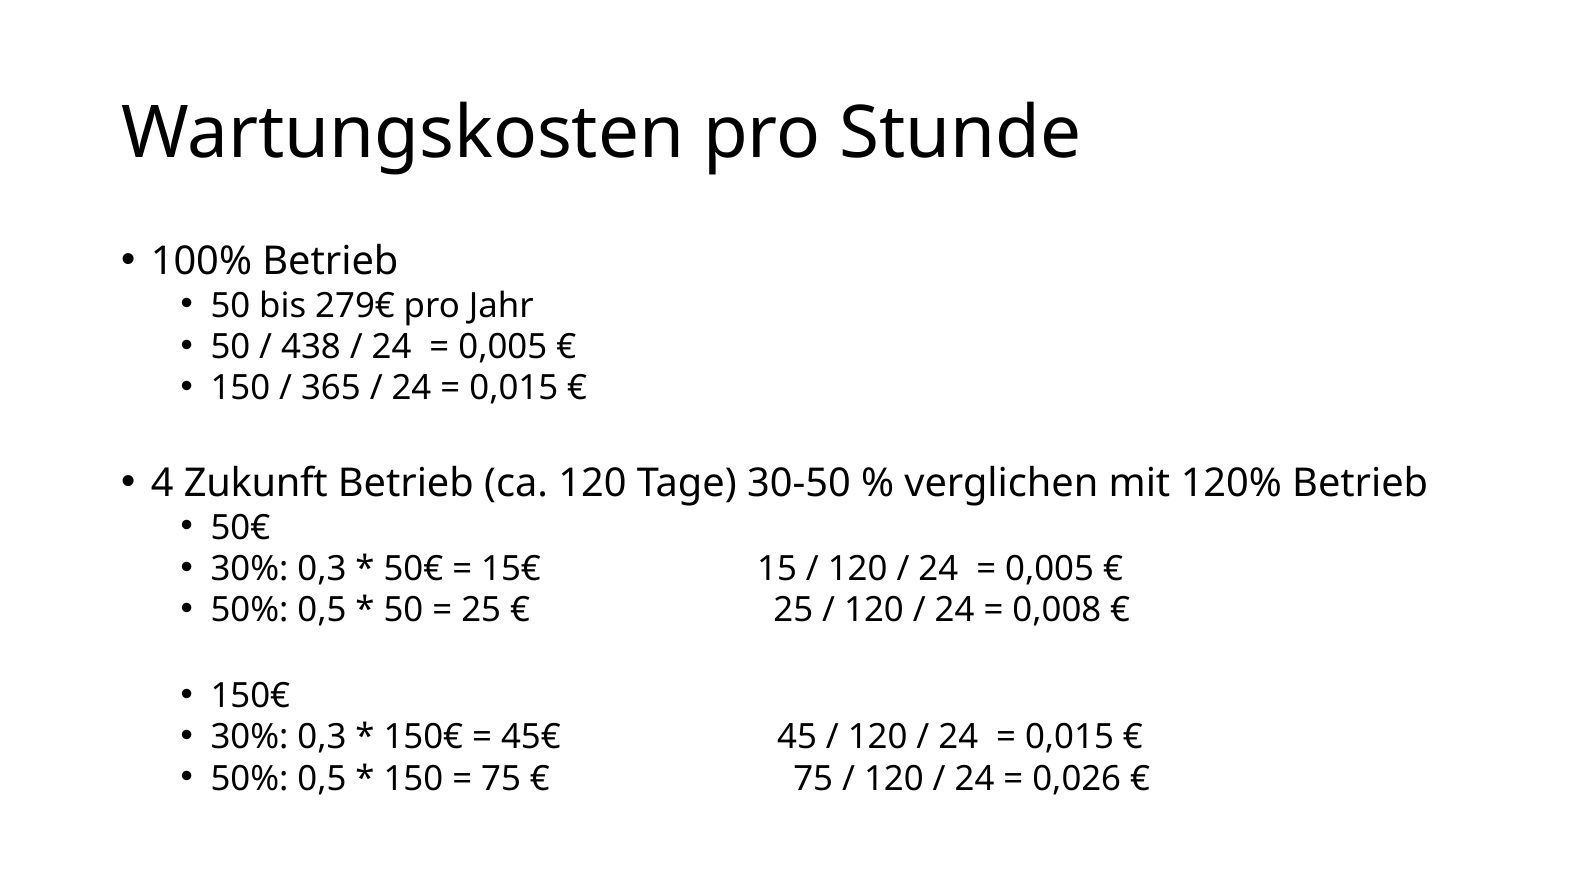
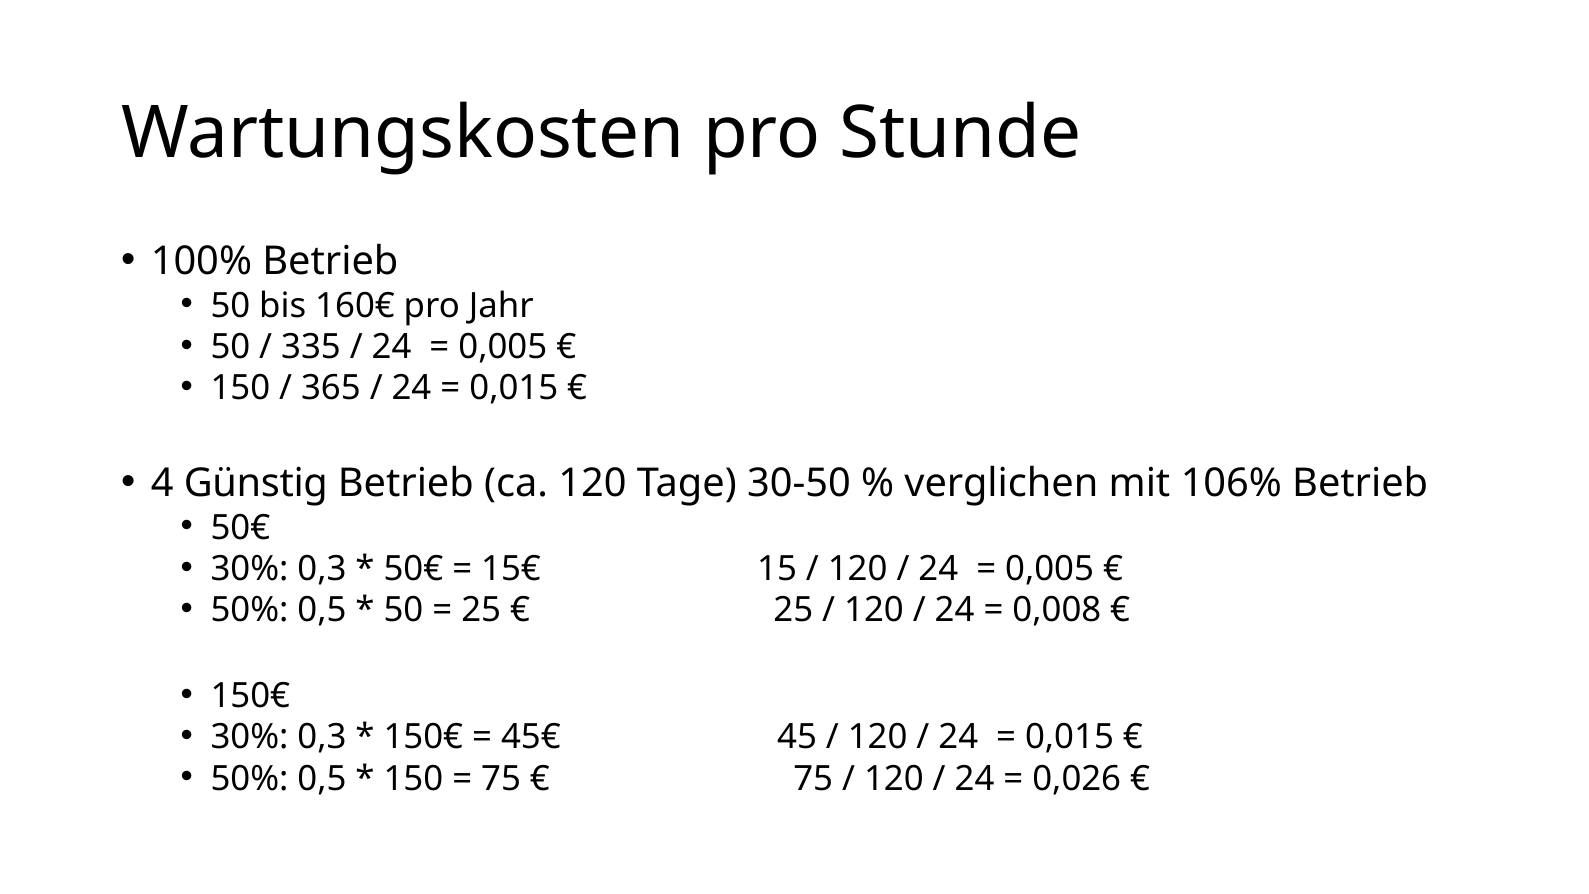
279€: 279€ -> 160€
438: 438 -> 335
Zukunft: Zukunft -> Günstig
120%: 120% -> 106%
